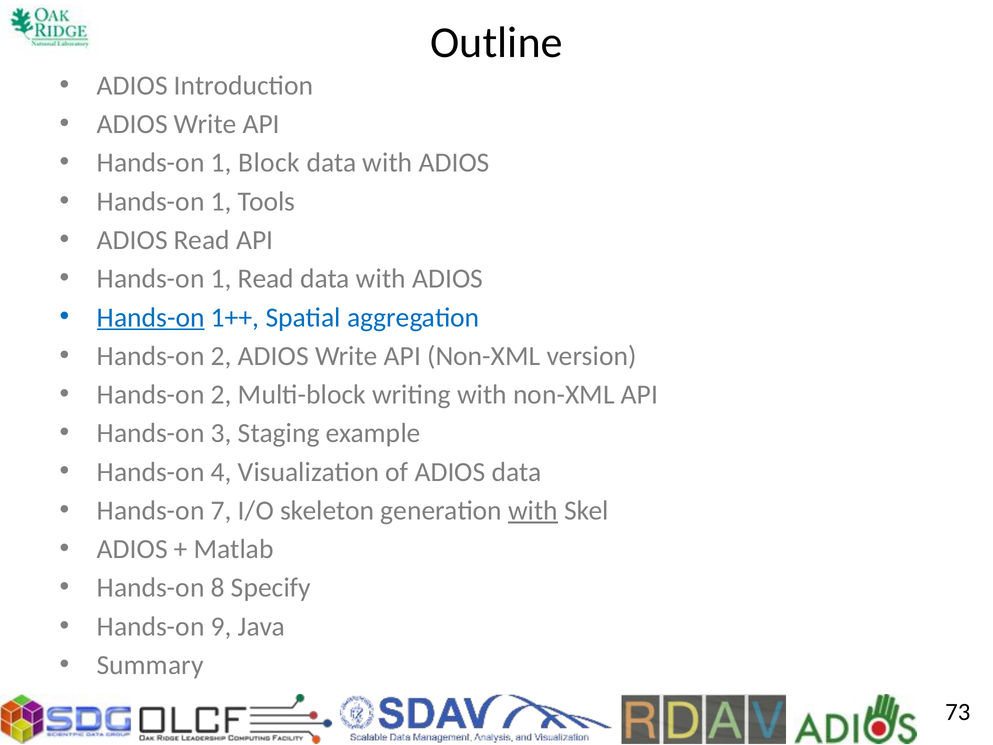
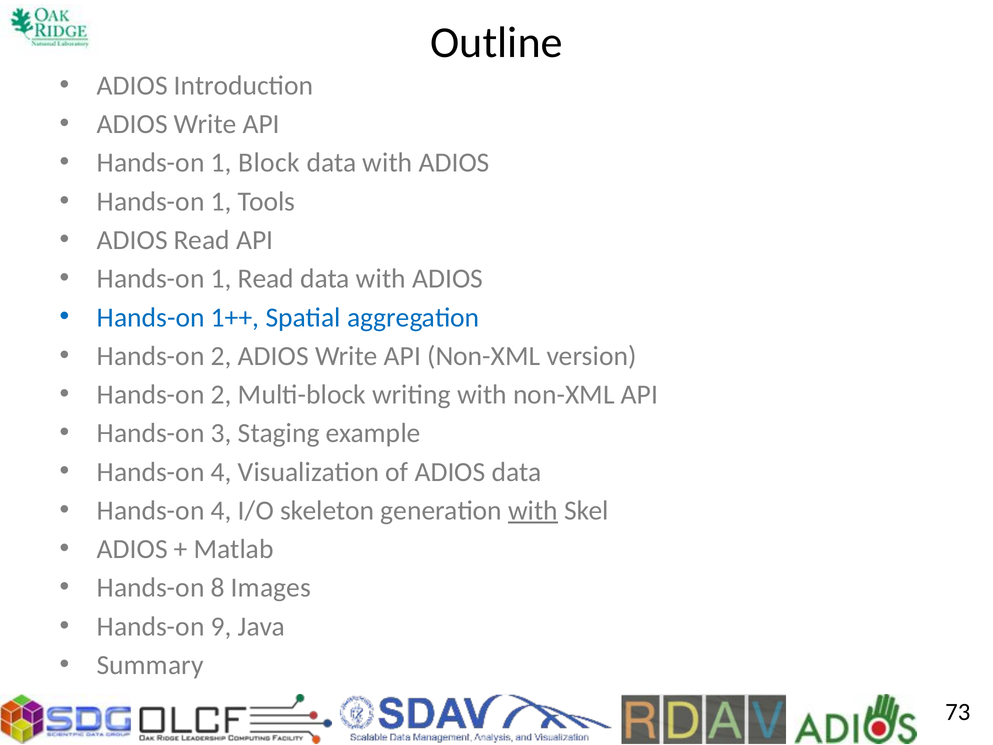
Hands-on at (151, 317) underline: present -> none
7 at (221, 510): 7 -> 4
Specify: Specify -> Images
